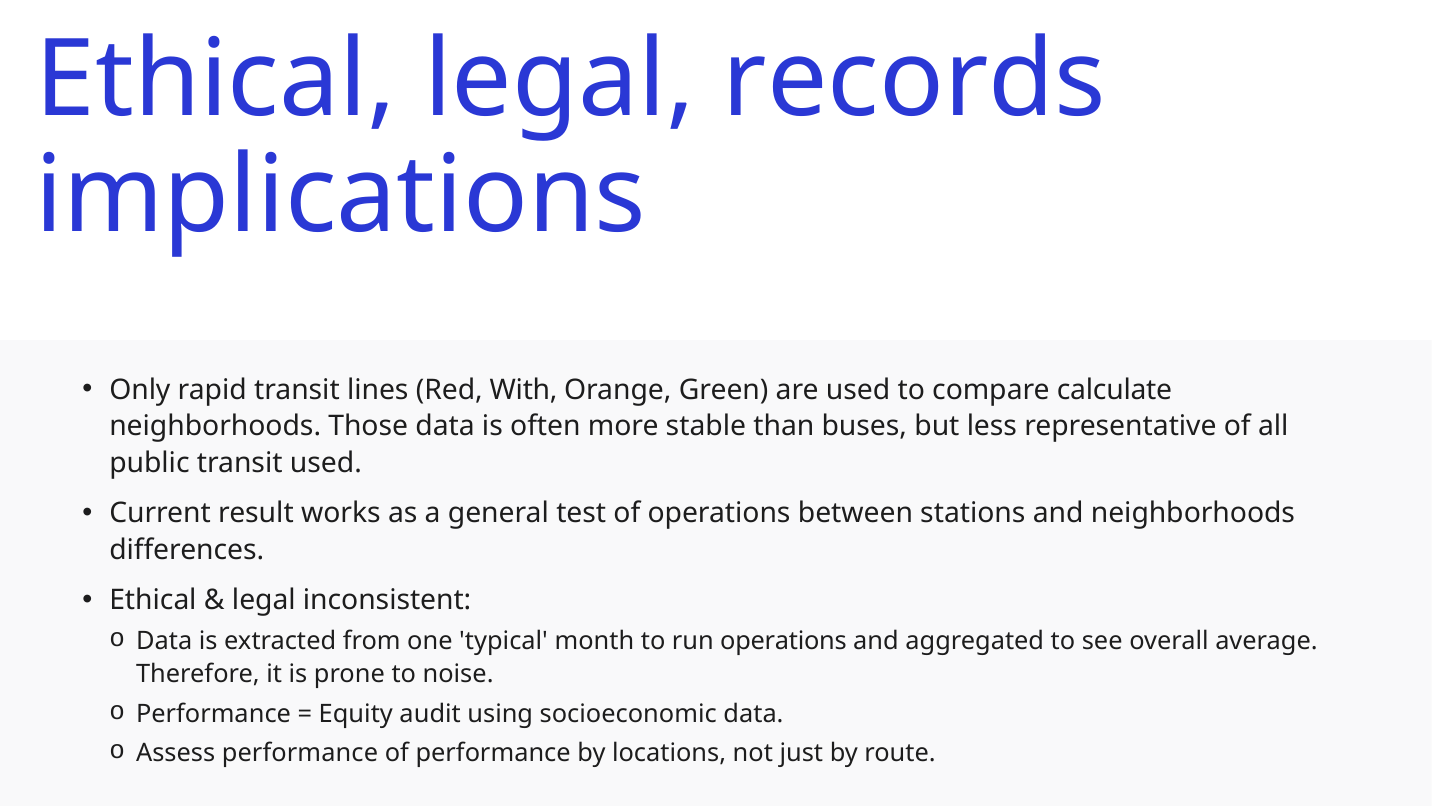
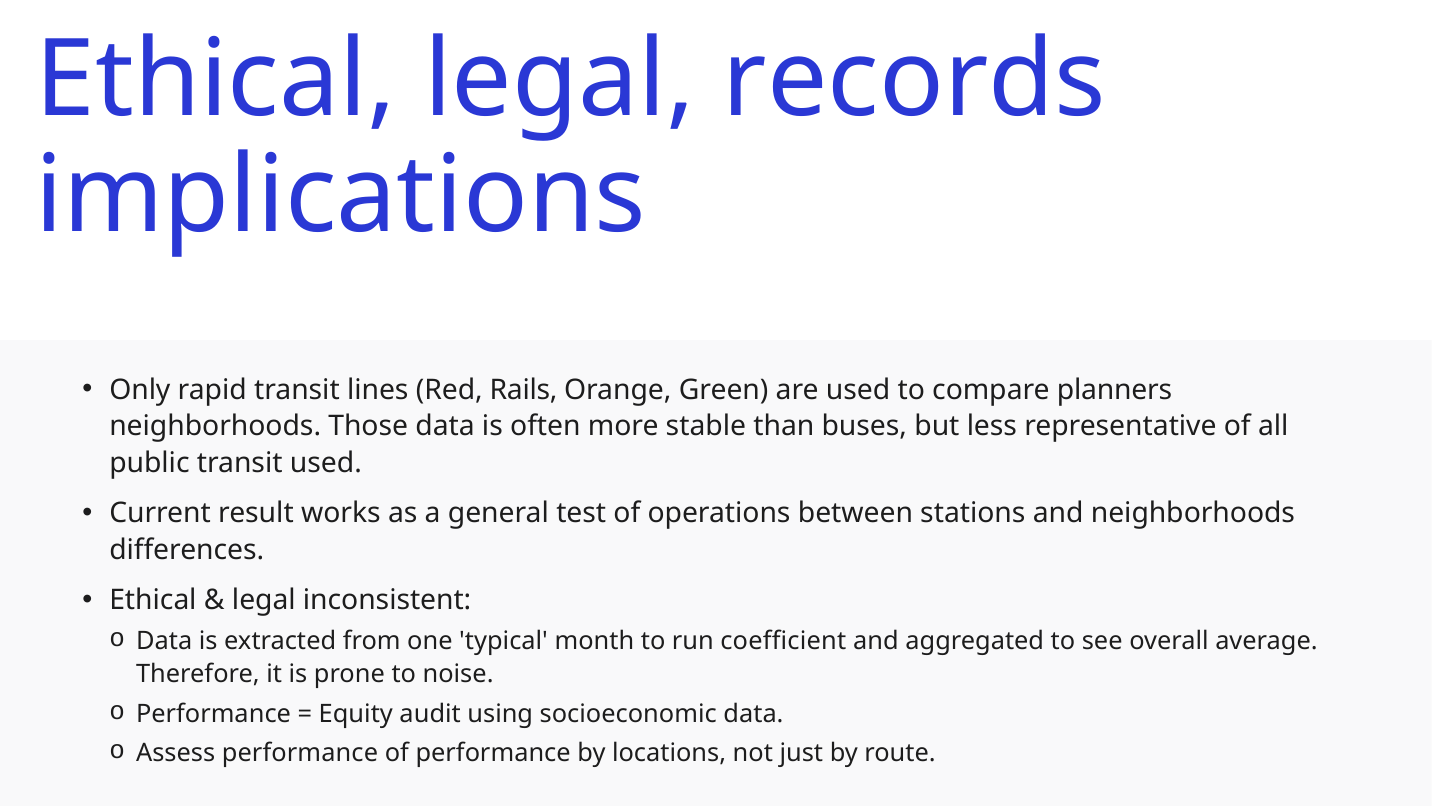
With: With -> Rails
calculate: calculate -> planners
run operations: operations -> coefficient
